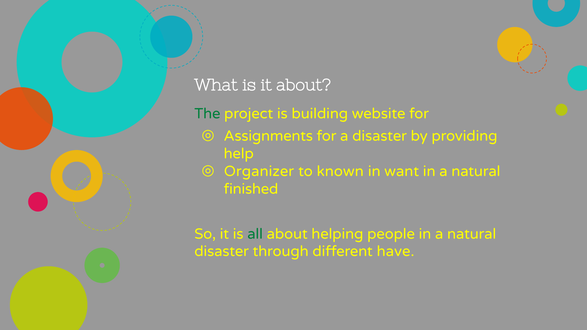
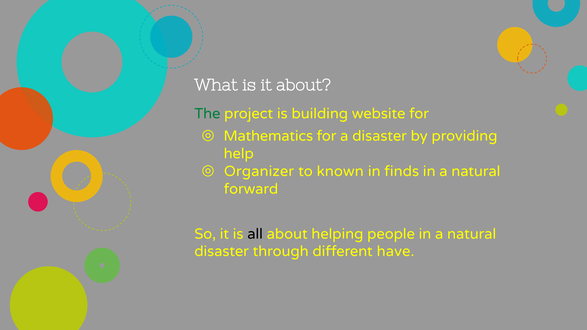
Assignments: Assignments -> Mathematics
want: want -> finds
finished: finished -> forward
all colour: green -> black
